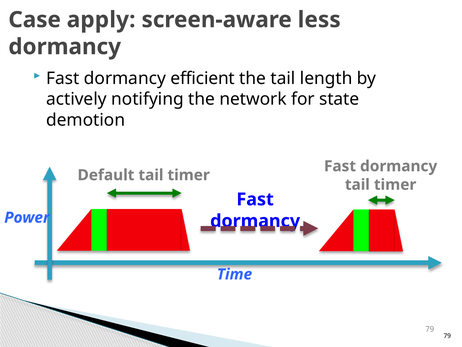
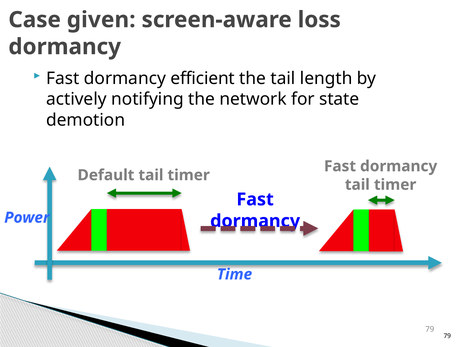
apply: apply -> given
less: less -> loss
